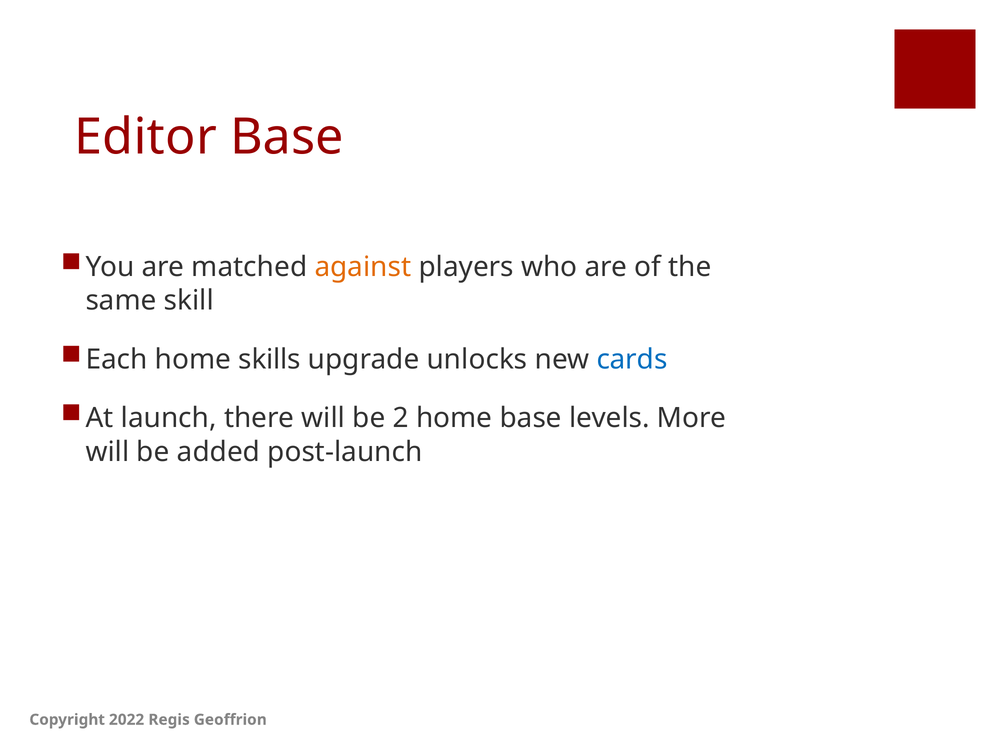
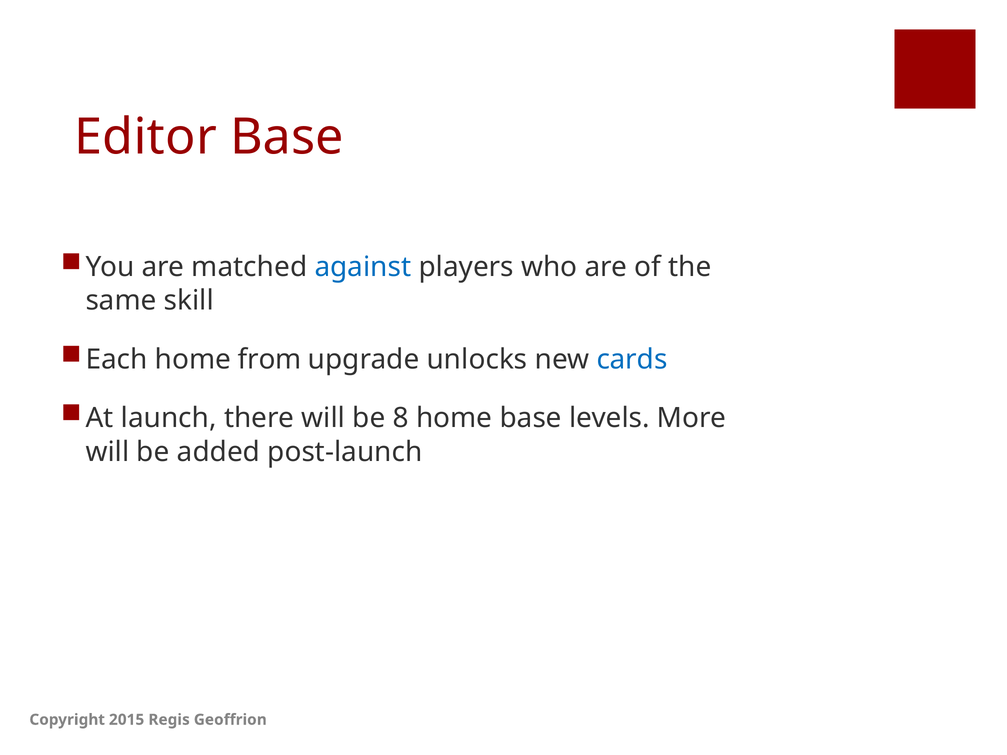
against colour: orange -> blue
skills: skills -> from
2: 2 -> 8
2022: 2022 -> 2015
